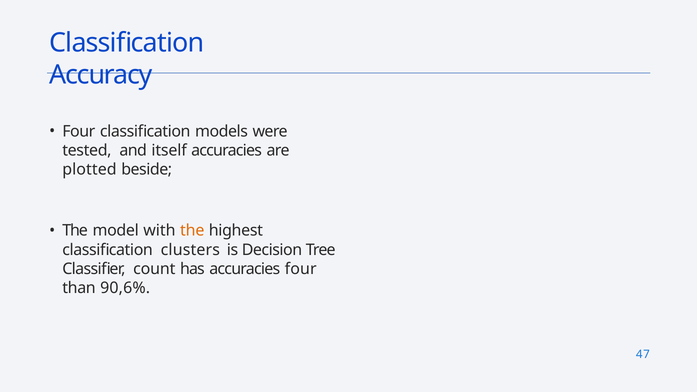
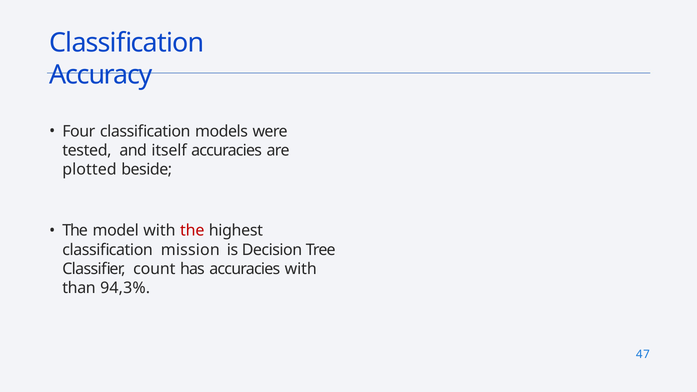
the at (192, 231) colour: orange -> red
clusters: clusters -> mission
accuracies four: four -> with
90,6%: 90,6% -> 94,3%
